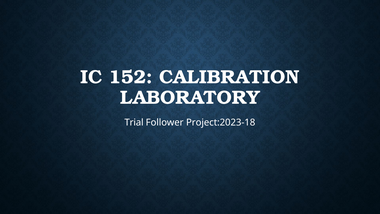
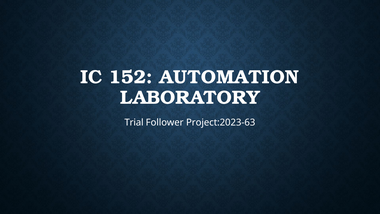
CALIBRATION: CALIBRATION -> AUTOMATION
Project:2023-18: Project:2023-18 -> Project:2023-63
